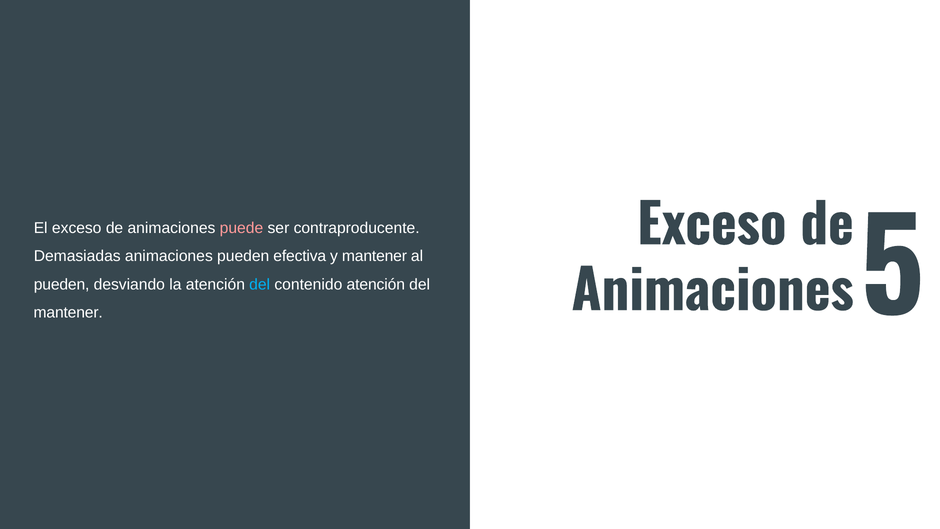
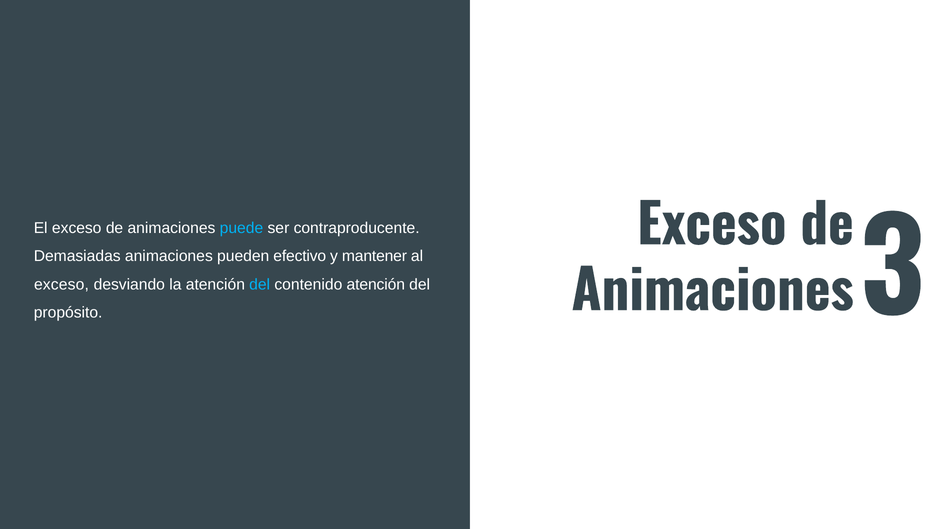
puede colour: pink -> light blue
efectiva: efectiva -> efectivo
5: 5 -> 3
pueden at (62, 284): pueden -> exceso
mantener at (68, 312): mantener -> propósito
